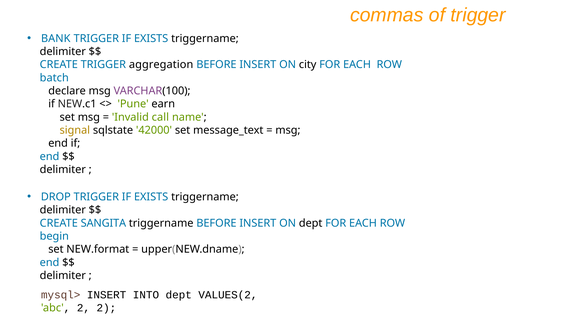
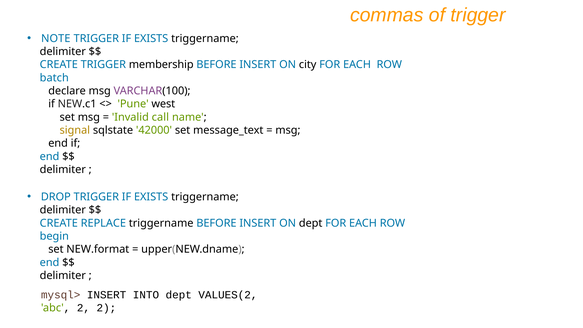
BANK: BANK -> NOTE
aggregation: aggregation -> membership
earn: earn -> west
SANGITA: SANGITA -> REPLACE
